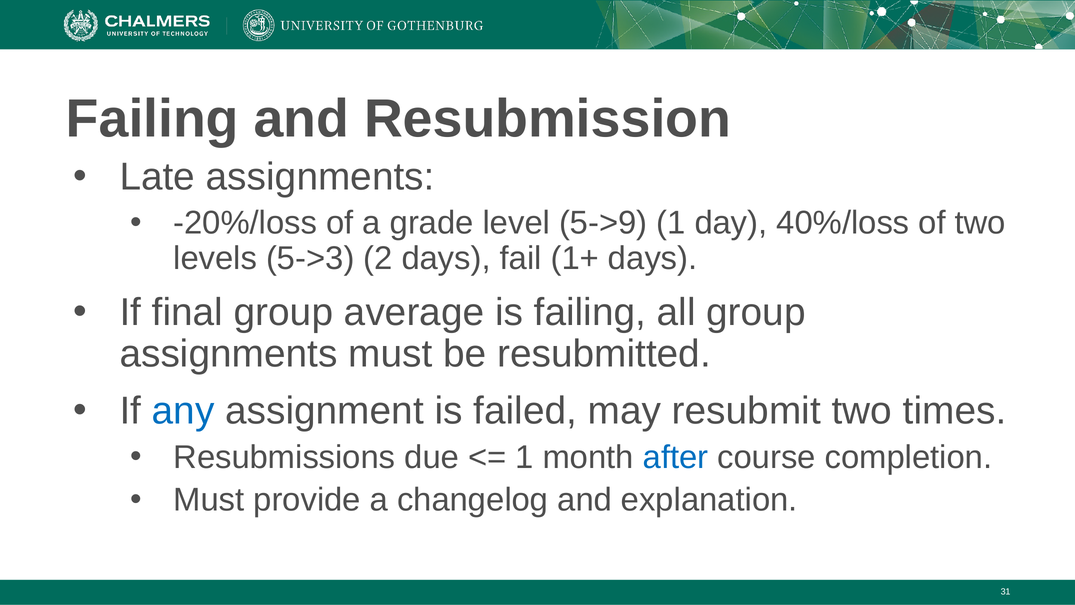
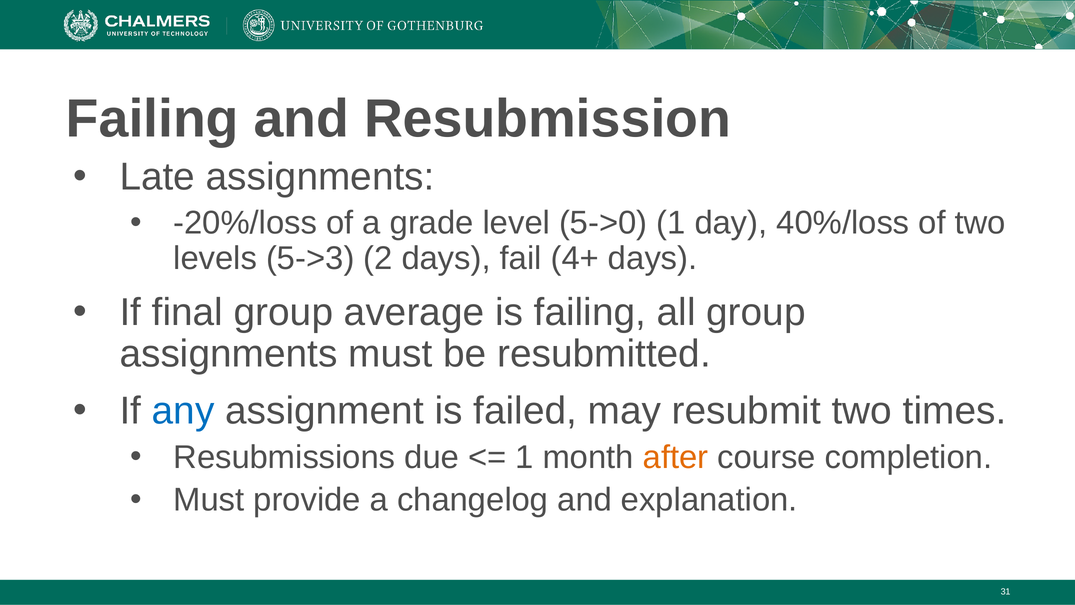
5->9: 5->9 -> 5->0
1+: 1+ -> 4+
after colour: blue -> orange
